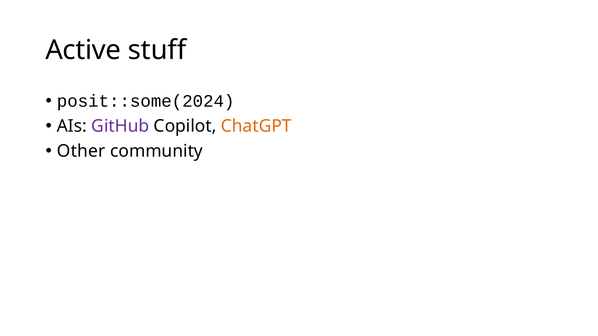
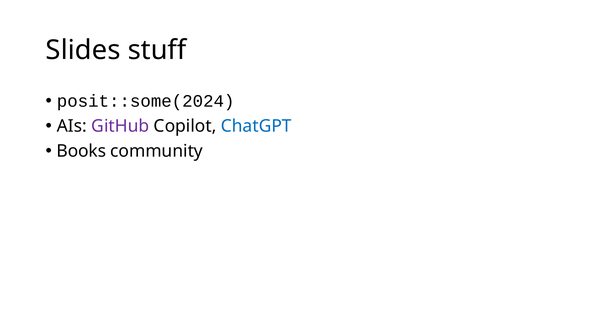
Active: Active -> Slides
ChatGPT colour: orange -> blue
Other: Other -> Books
